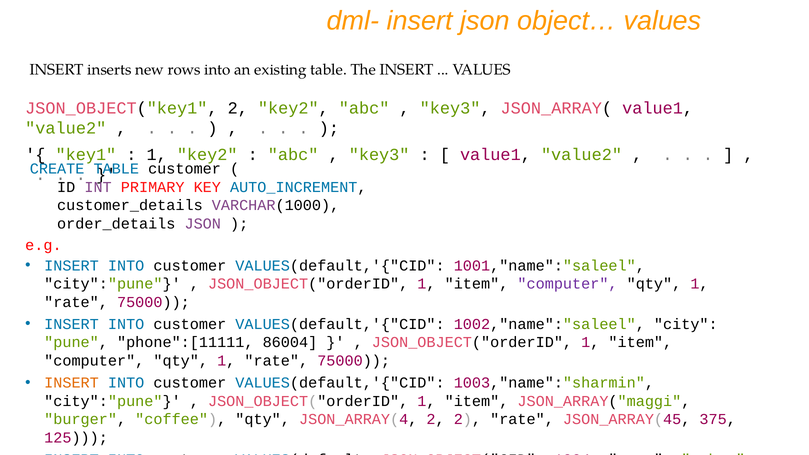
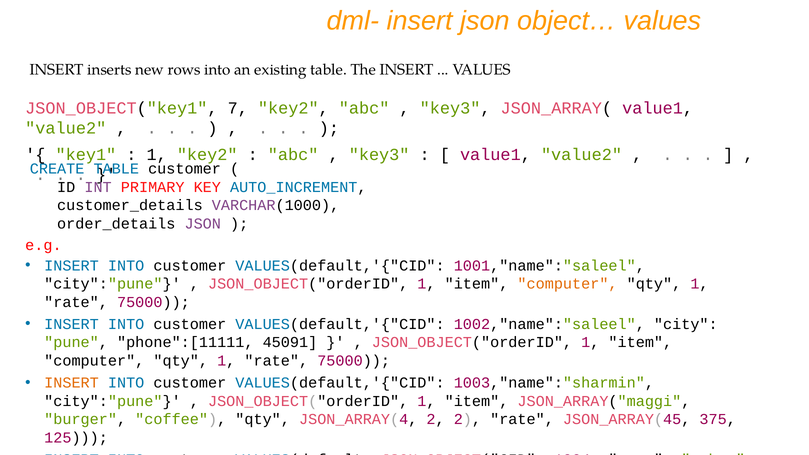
JSON_OBJECT("key1 2: 2 -> 7
computer at (568, 284) colour: purple -> orange
86004: 86004 -> 45091
